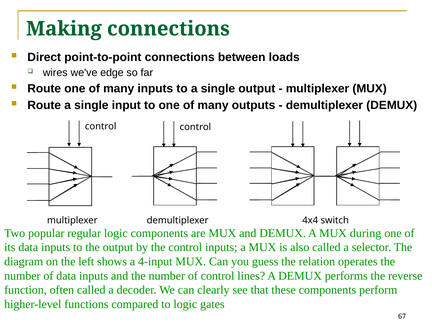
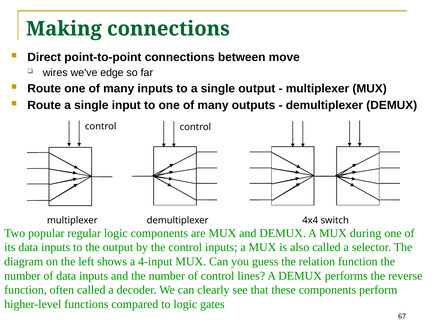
loads: loads -> move
relation operates: operates -> function
